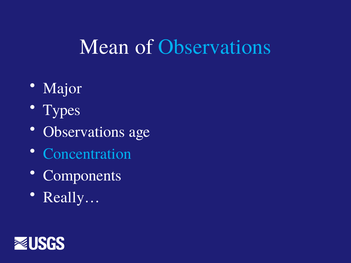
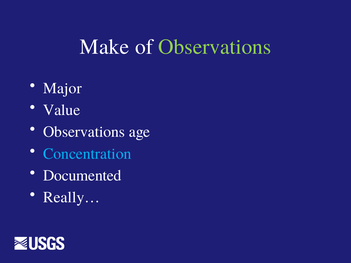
Mean: Mean -> Make
Observations at (215, 47) colour: light blue -> light green
Types: Types -> Value
Components: Components -> Documented
